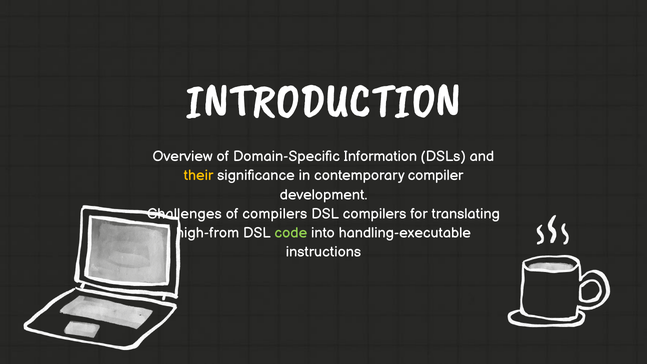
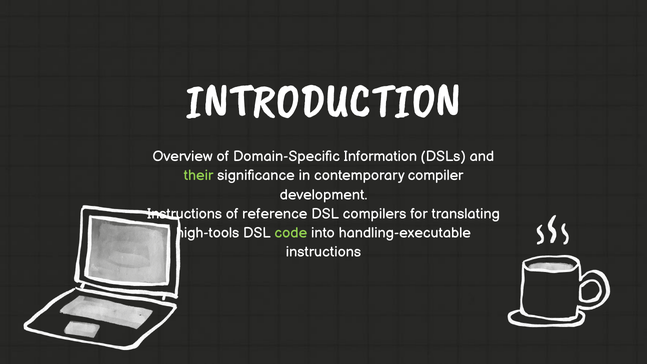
their colour: yellow -> light green
Challenges at (184, 214): Challenges -> Instructions
of compilers: compilers -> reference
high-from: high-from -> high-tools
